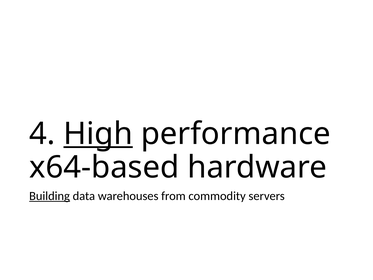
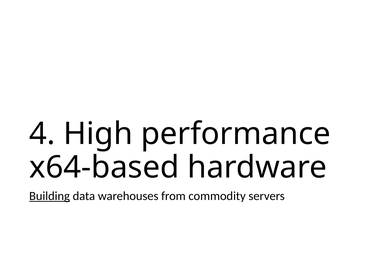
High underline: present -> none
